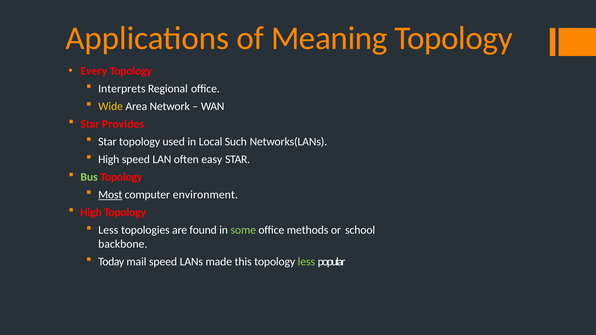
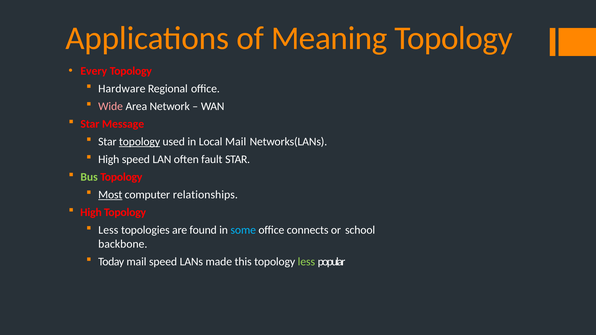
Interprets: Interprets -> Hardware
Wide colour: yellow -> pink
Provides: Provides -> Message
topology at (140, 142) underline: none -> present
Local Such: Such -> Mail
easy: easy -> fault
environment: environment -> relationships
some colour: light green -> light blue
methods: methods -> connects
